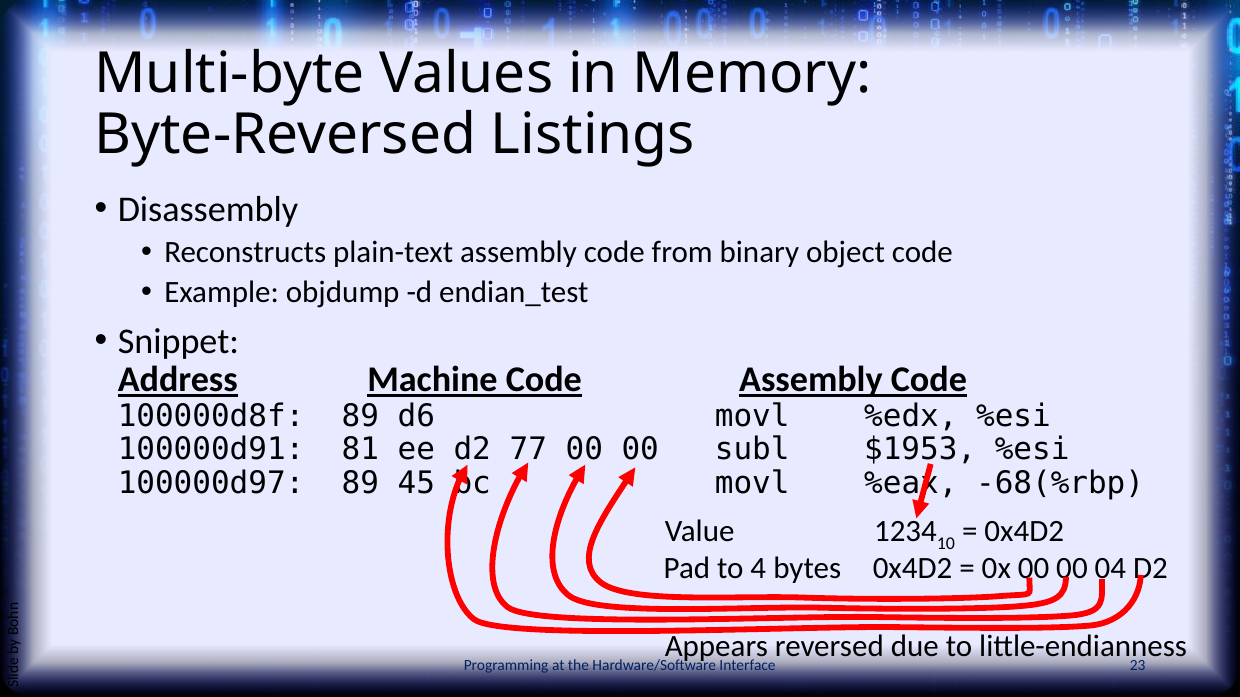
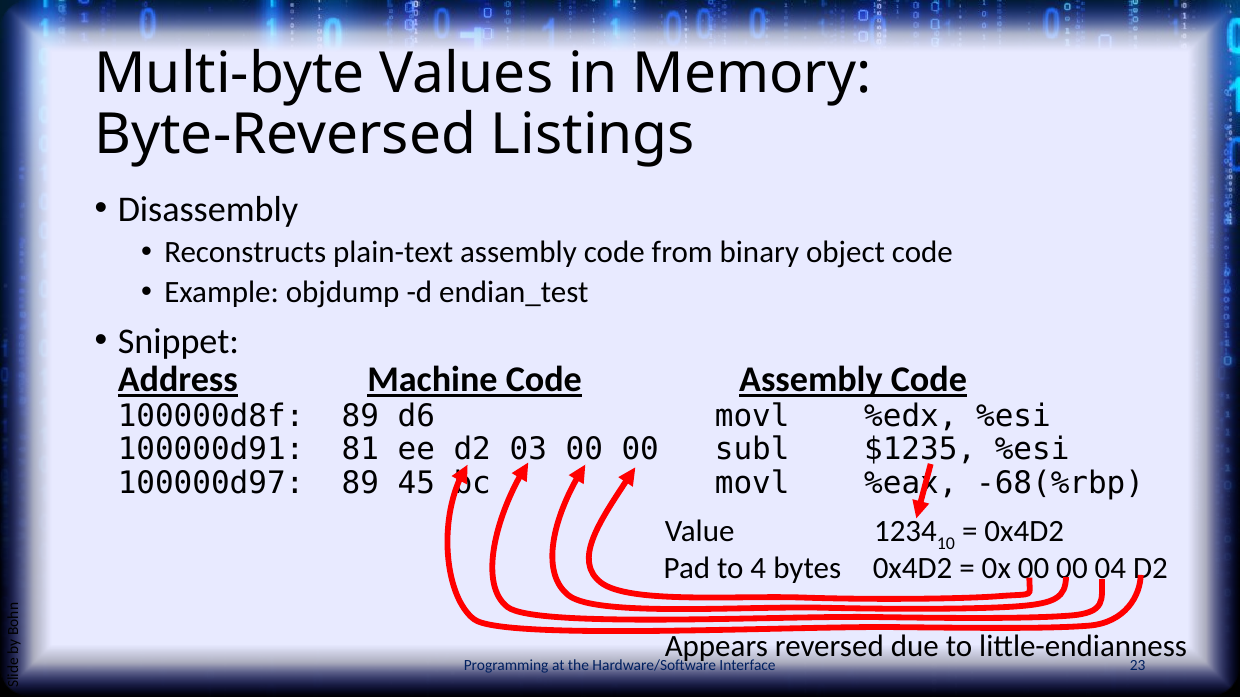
77: 77 -> 03
$1953: $1953 -> $1235
